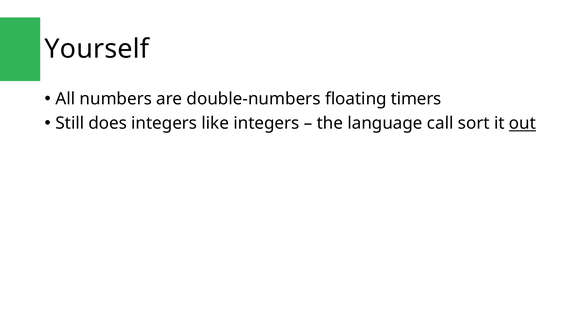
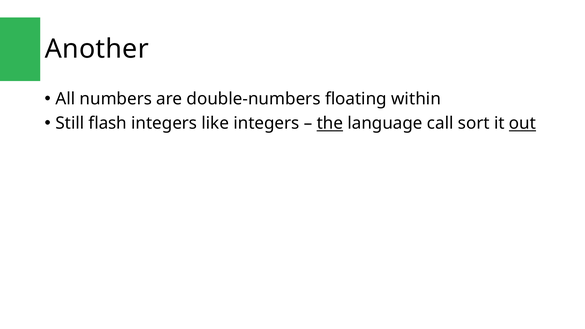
Yourself: Yourself -> Another
timers: timers -> within
does: does -> flash
the underline: none -> present
